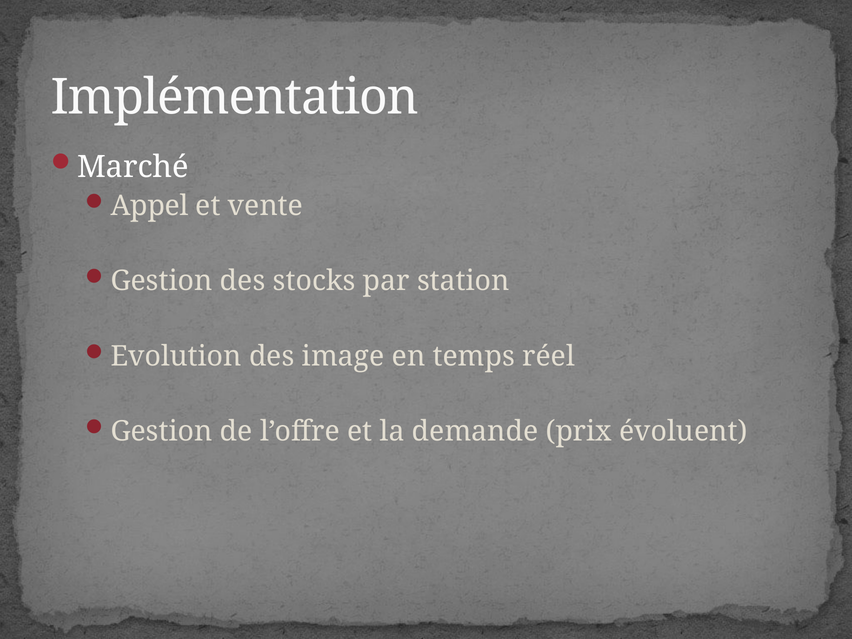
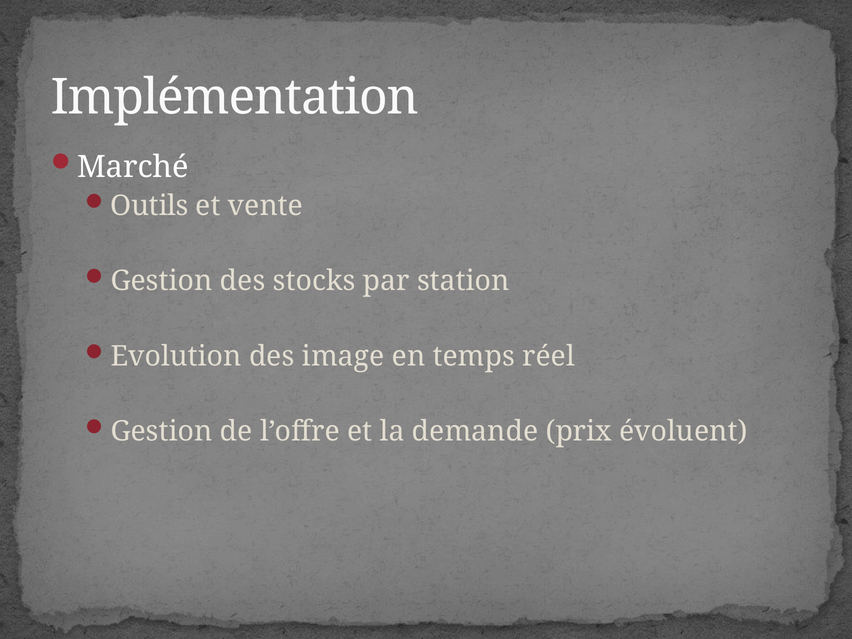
Appel: Appel -> Outils
